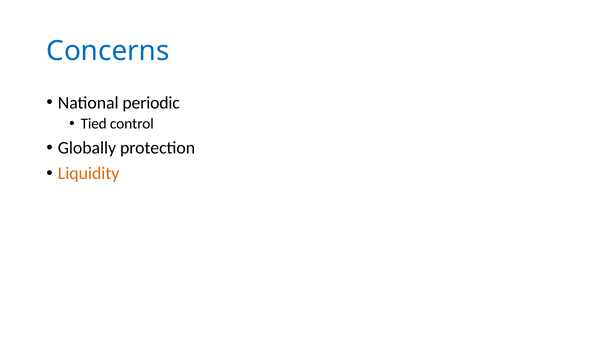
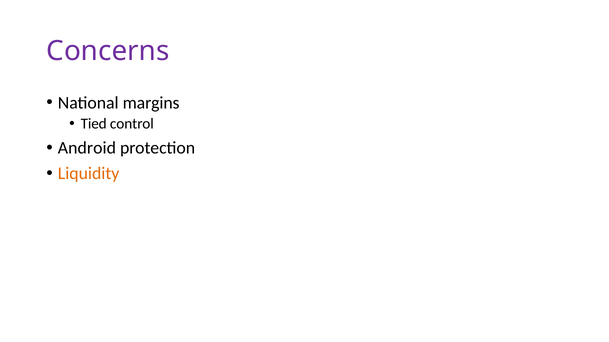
Concerns colour: blue -> purple
periodic: periodic -> margins
Globally: Globally -> Android
